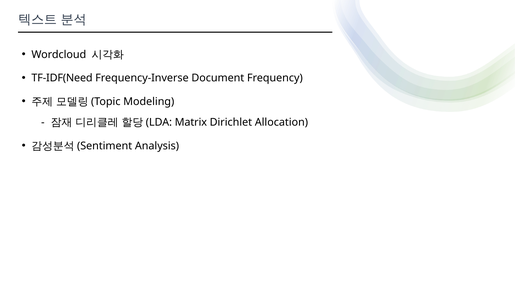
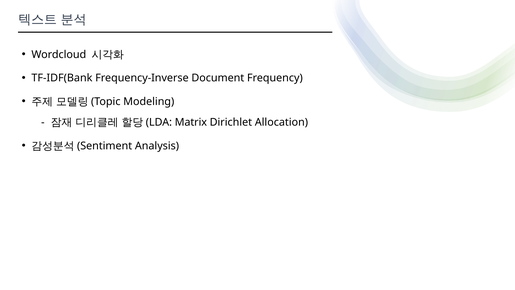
TF-IDF(Need: TF-IDF(Need -> TF-IDF(Bank
